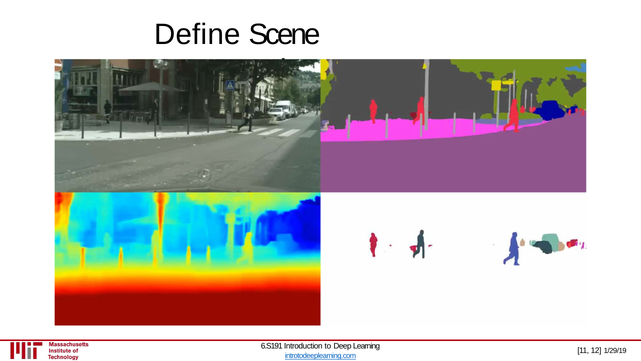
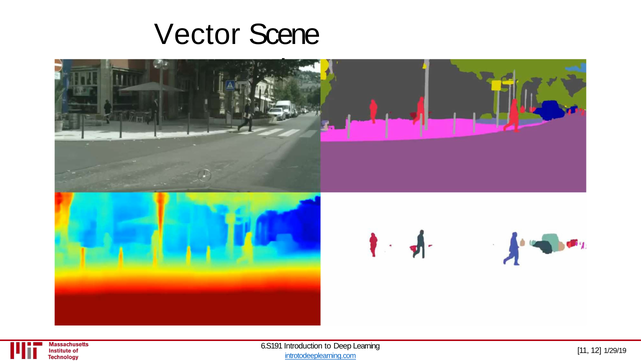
Define: Define -> Vector
